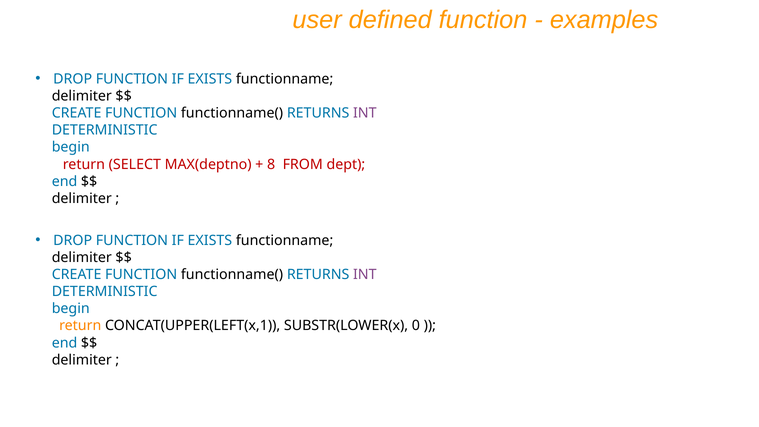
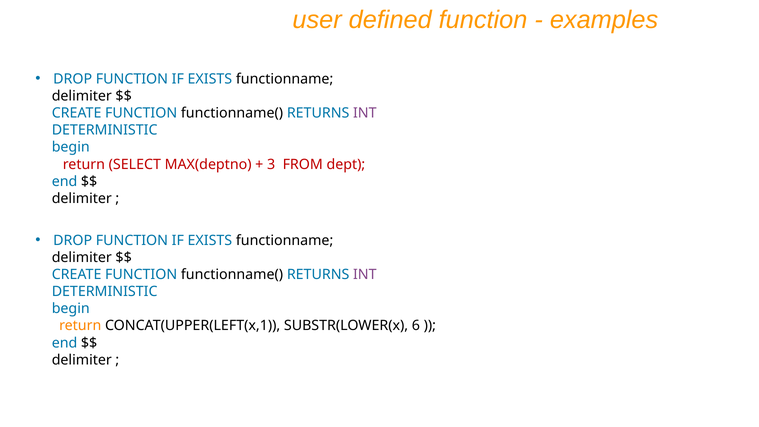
8: 8 -> 3
0: 0 -> 6
